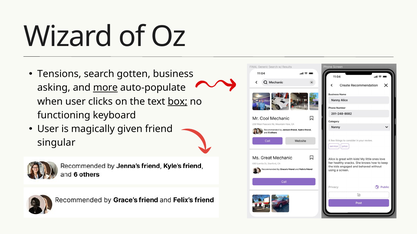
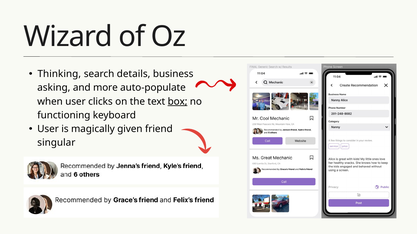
Tensions: Tensions -> Thinking
gotten: gotten -> details
more underline: present -> none
